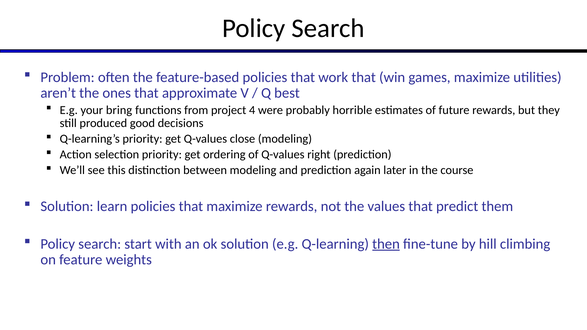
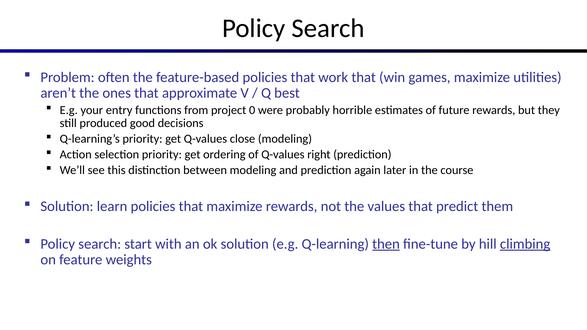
bring: bring -> entry
4: 4 -> 0
climbing underline: none -> present
